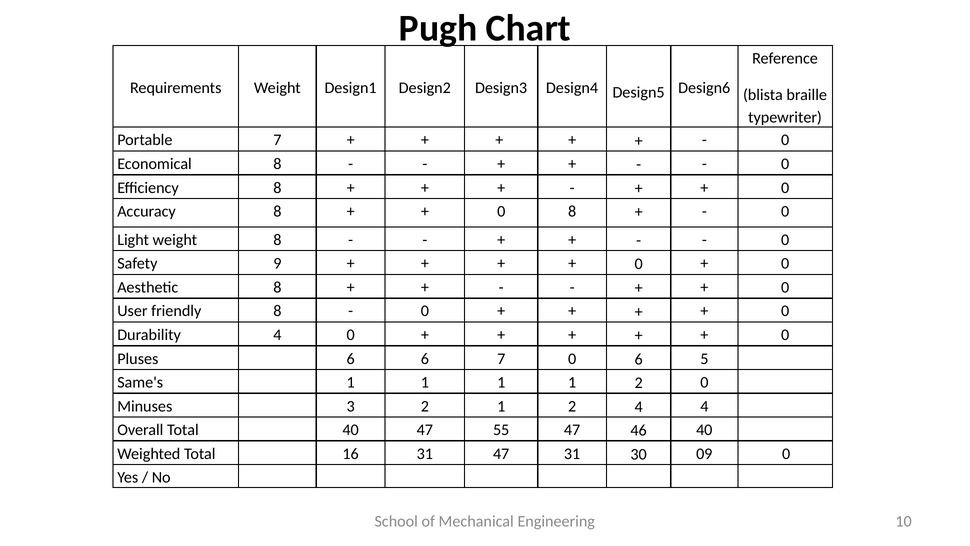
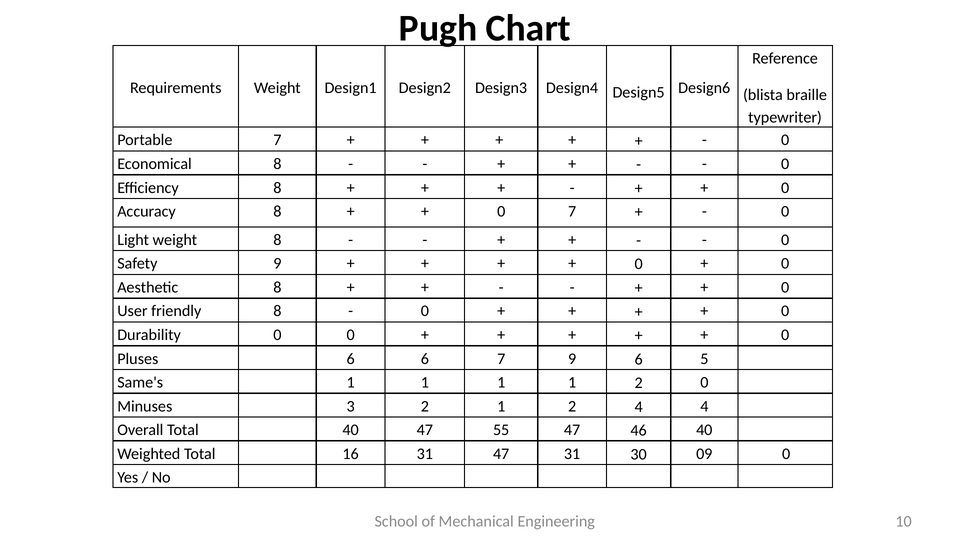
0 8: 8 -> 7
Durability 4: 4 -> 0
7 0: 0 -> 9
